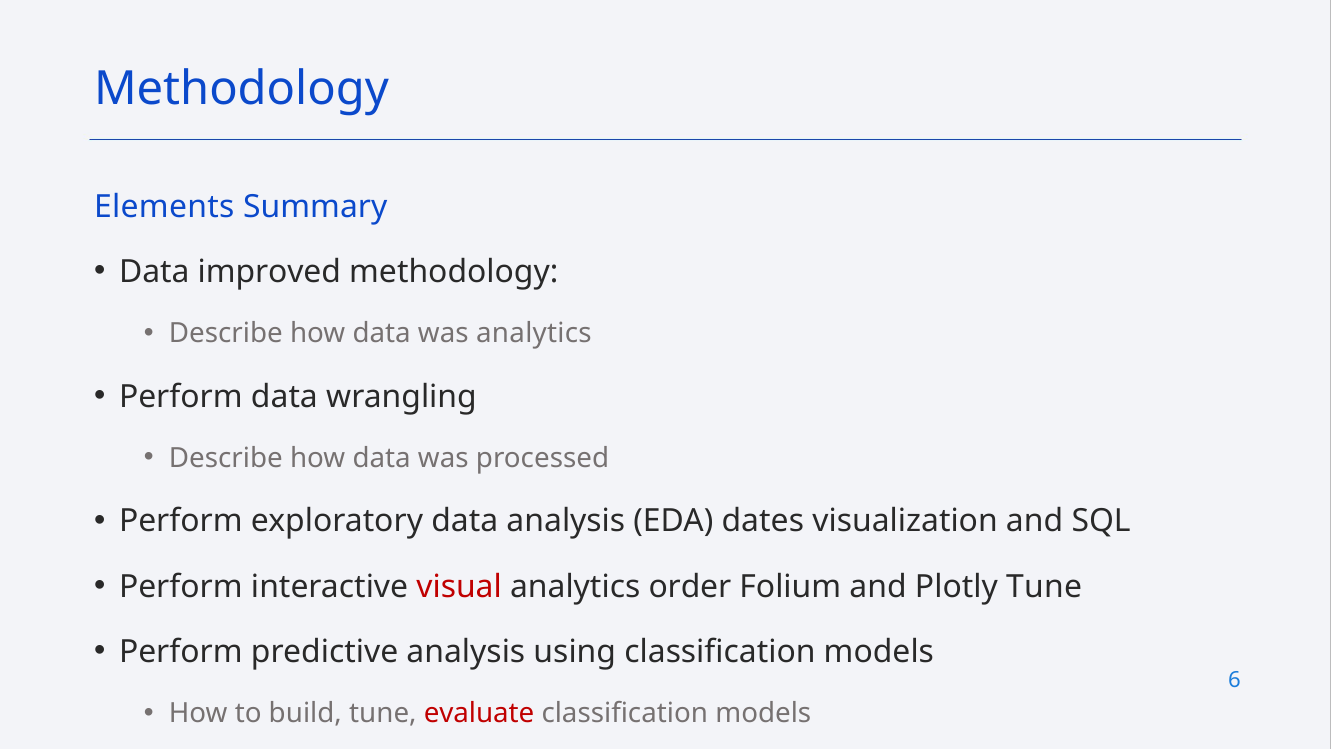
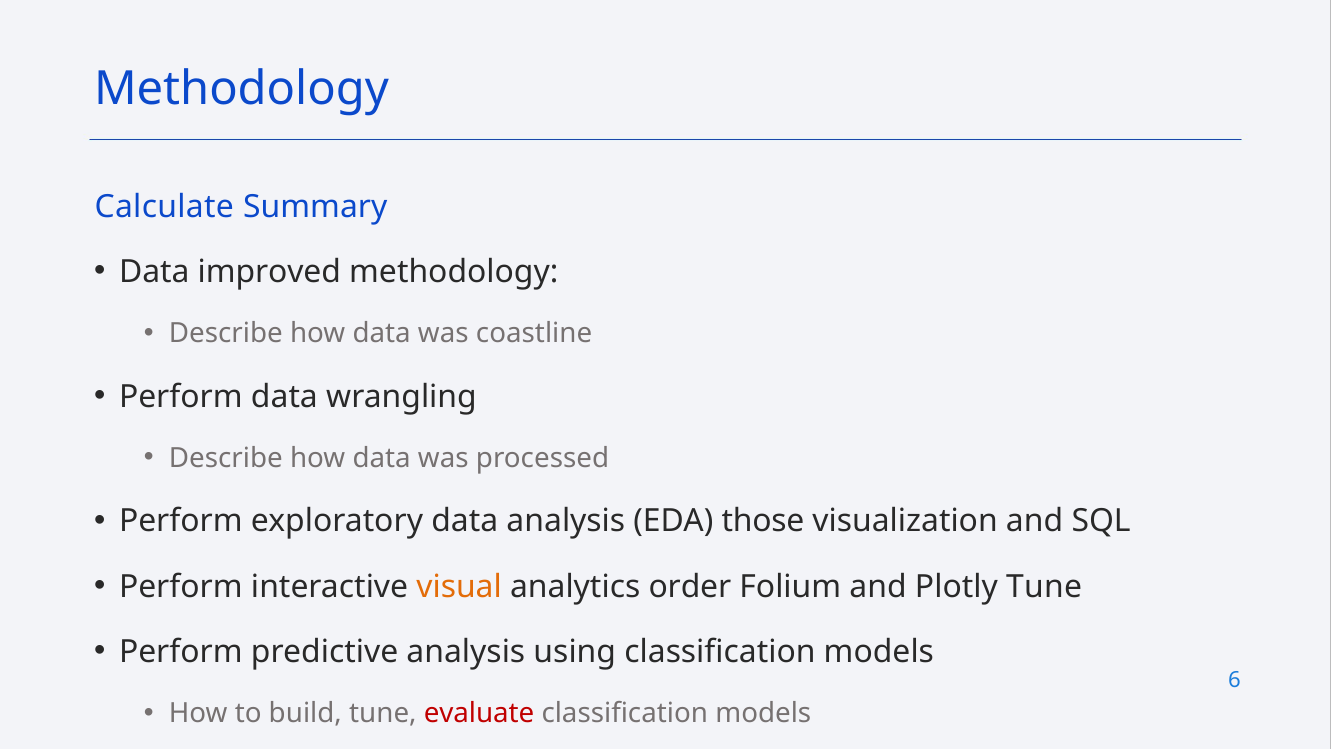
Elements: Elements -> Calculate
was analytics: analytics -> coastline
dates: dates -> those
visual colour: red -> orange
